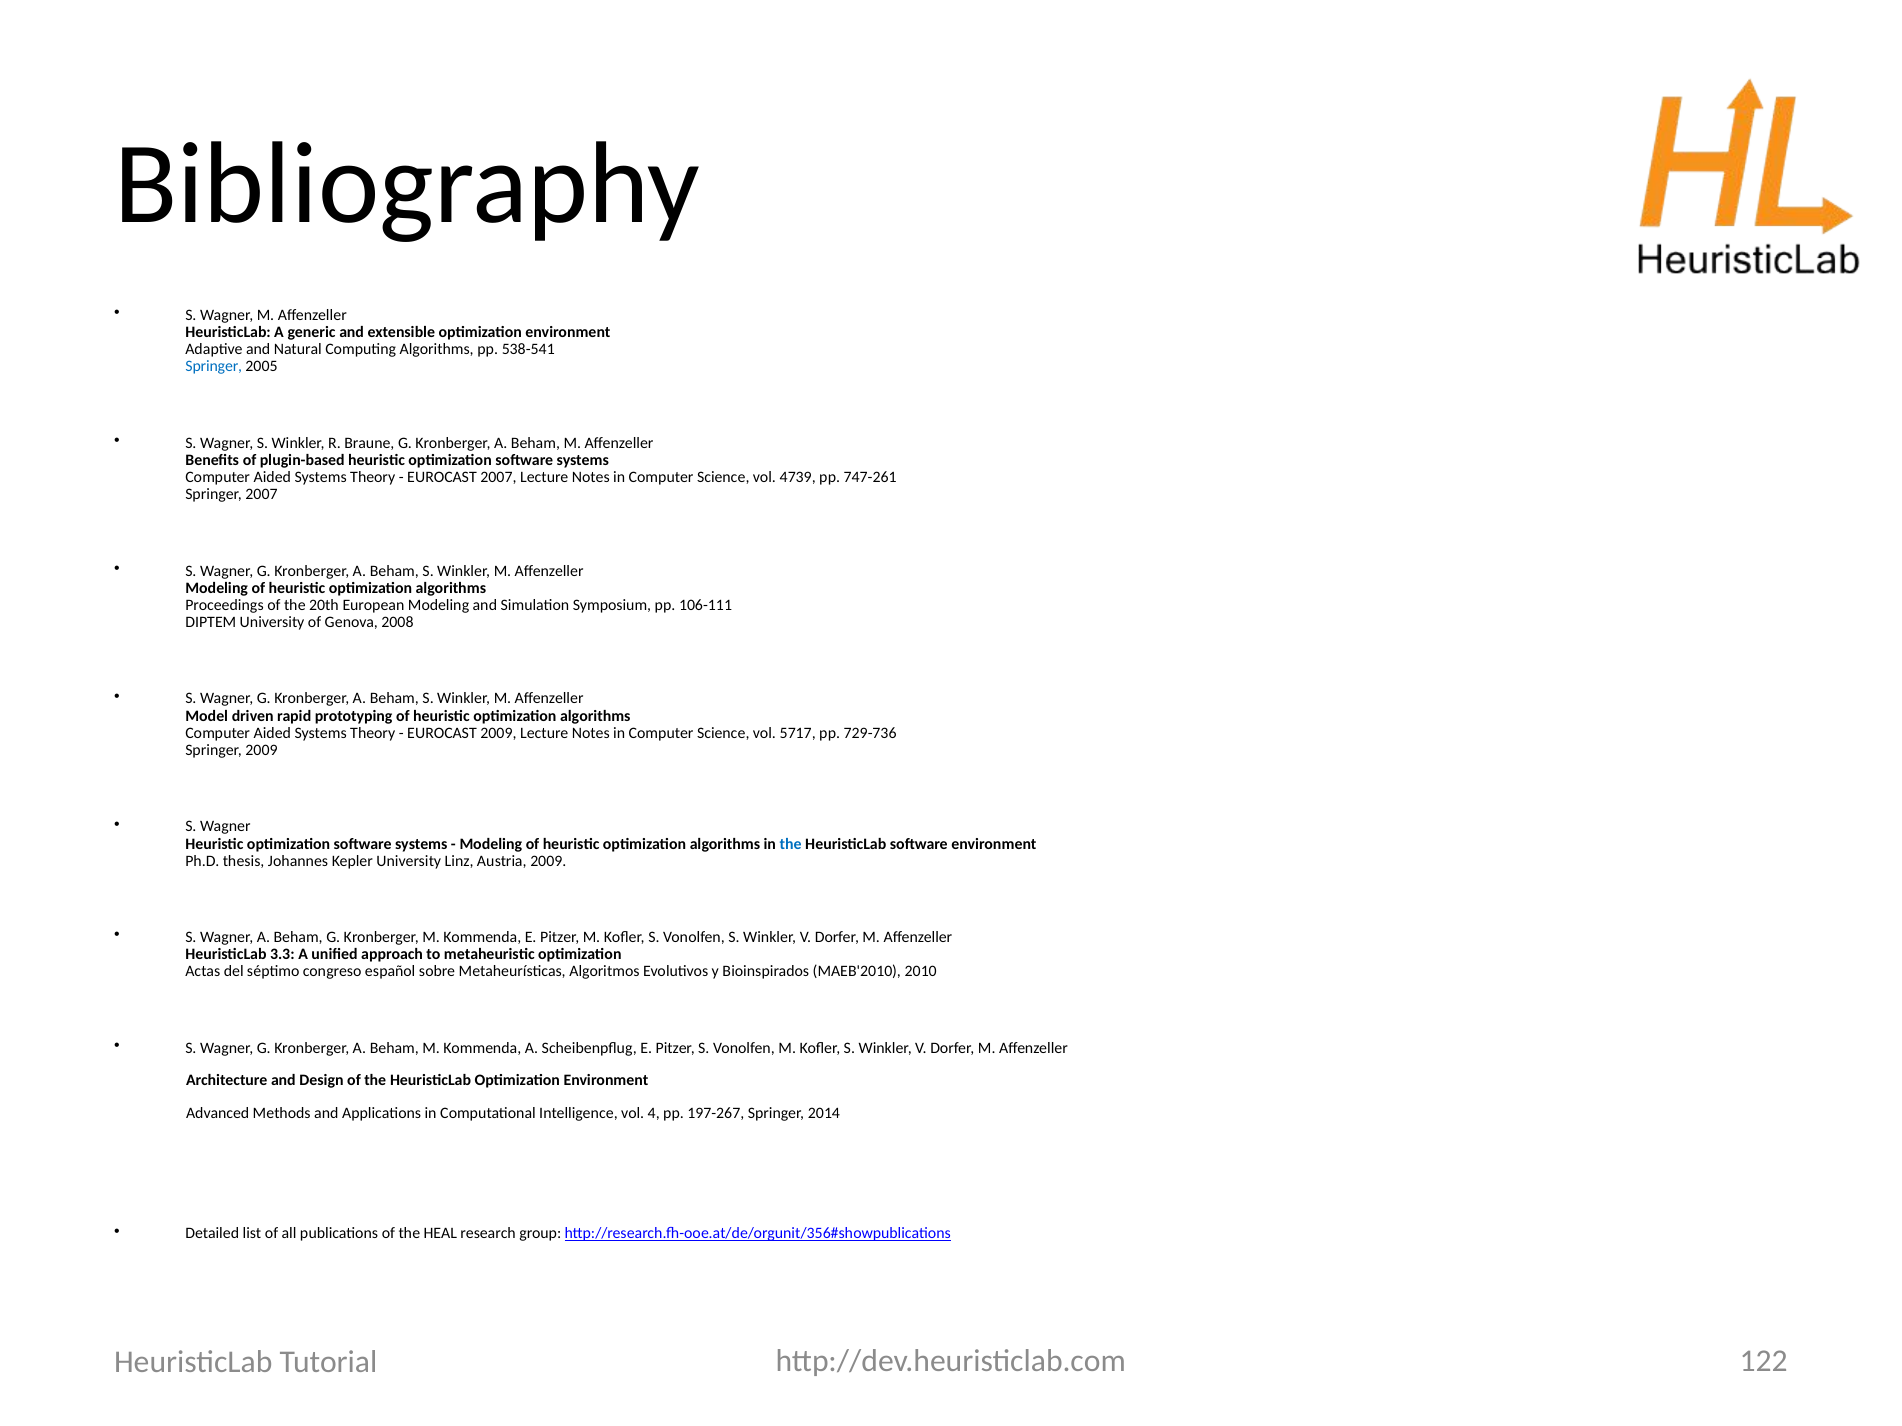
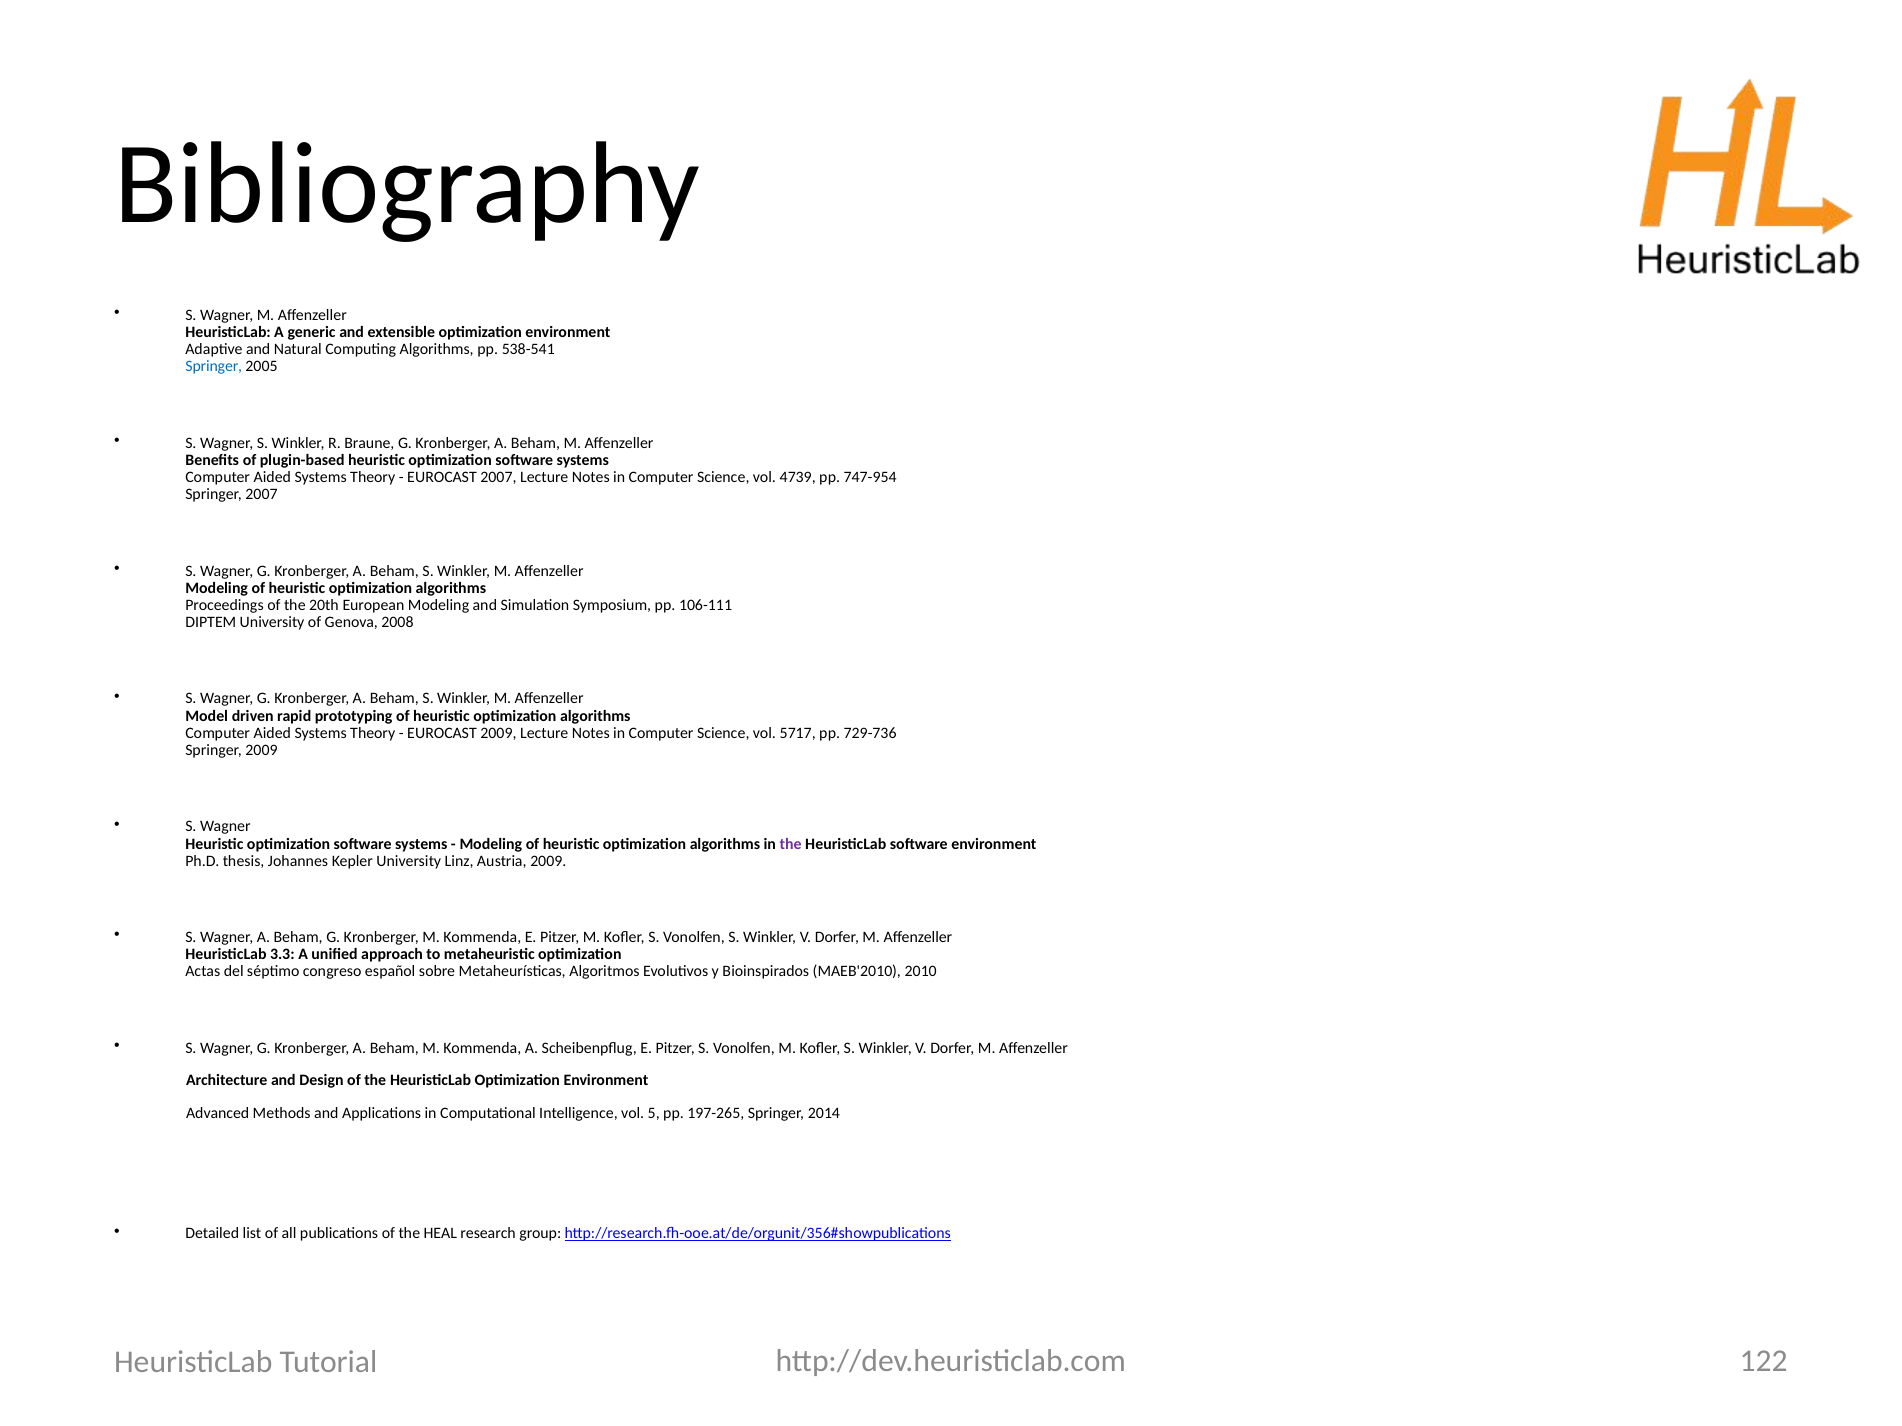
747-261: 747-261 -> 747-954
the at (791, 844) colour: blue -> purple
4: 4 -> 5
197-267: 197-267 -> 197-265
